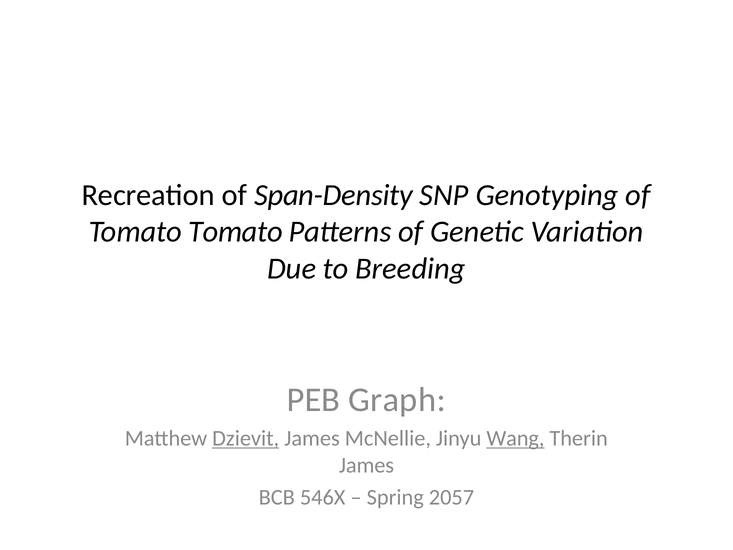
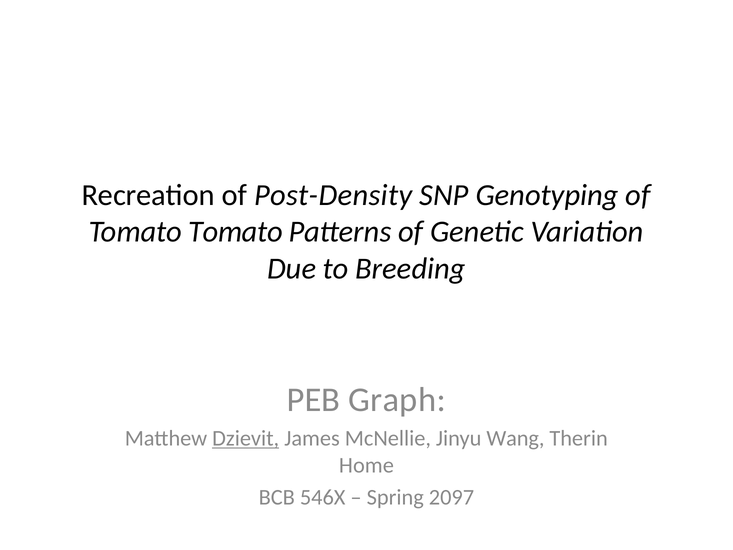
Span-Density: Span-Density -> Post-Density
Wang underline: present -> none
James at (367, 465): James -> Home
2057: 2057 -> 2097
